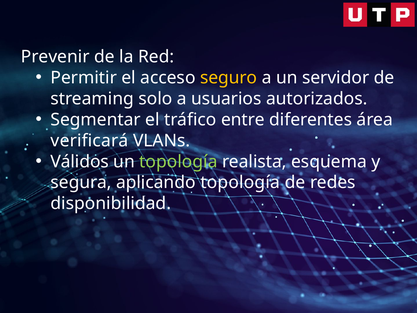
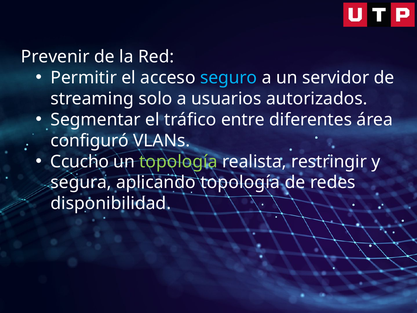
seguro colour: yellow -> light blue
verificará: verificará -> configuró
Válidos: Válidos -> Ccucho
esquema: esquema -> restringir
